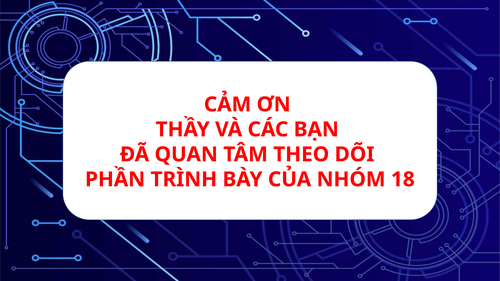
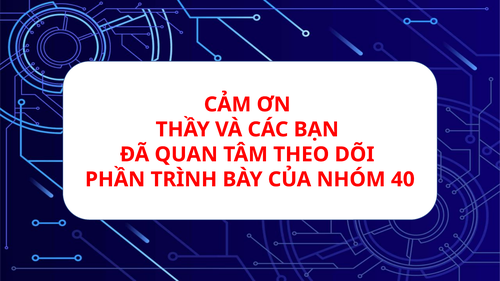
18: 18 -> 40
